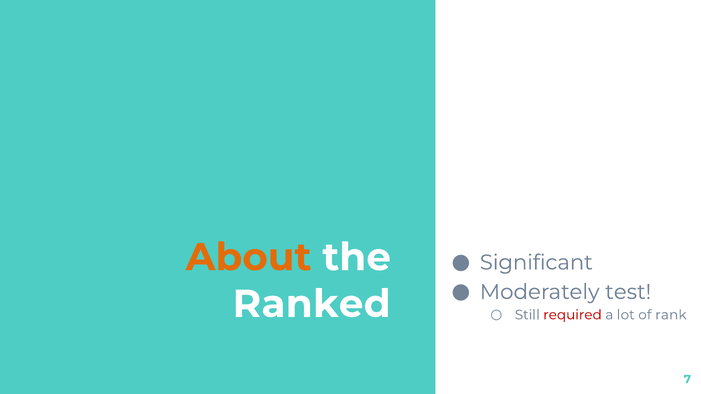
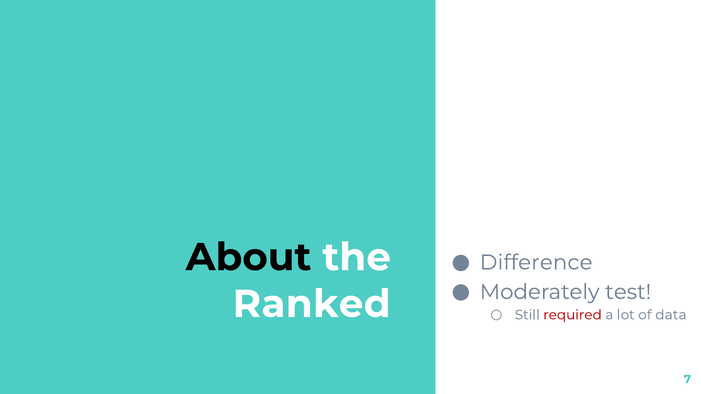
About colour: orange -> black
Significant: Significant -> Difference
rank: rank -> data
